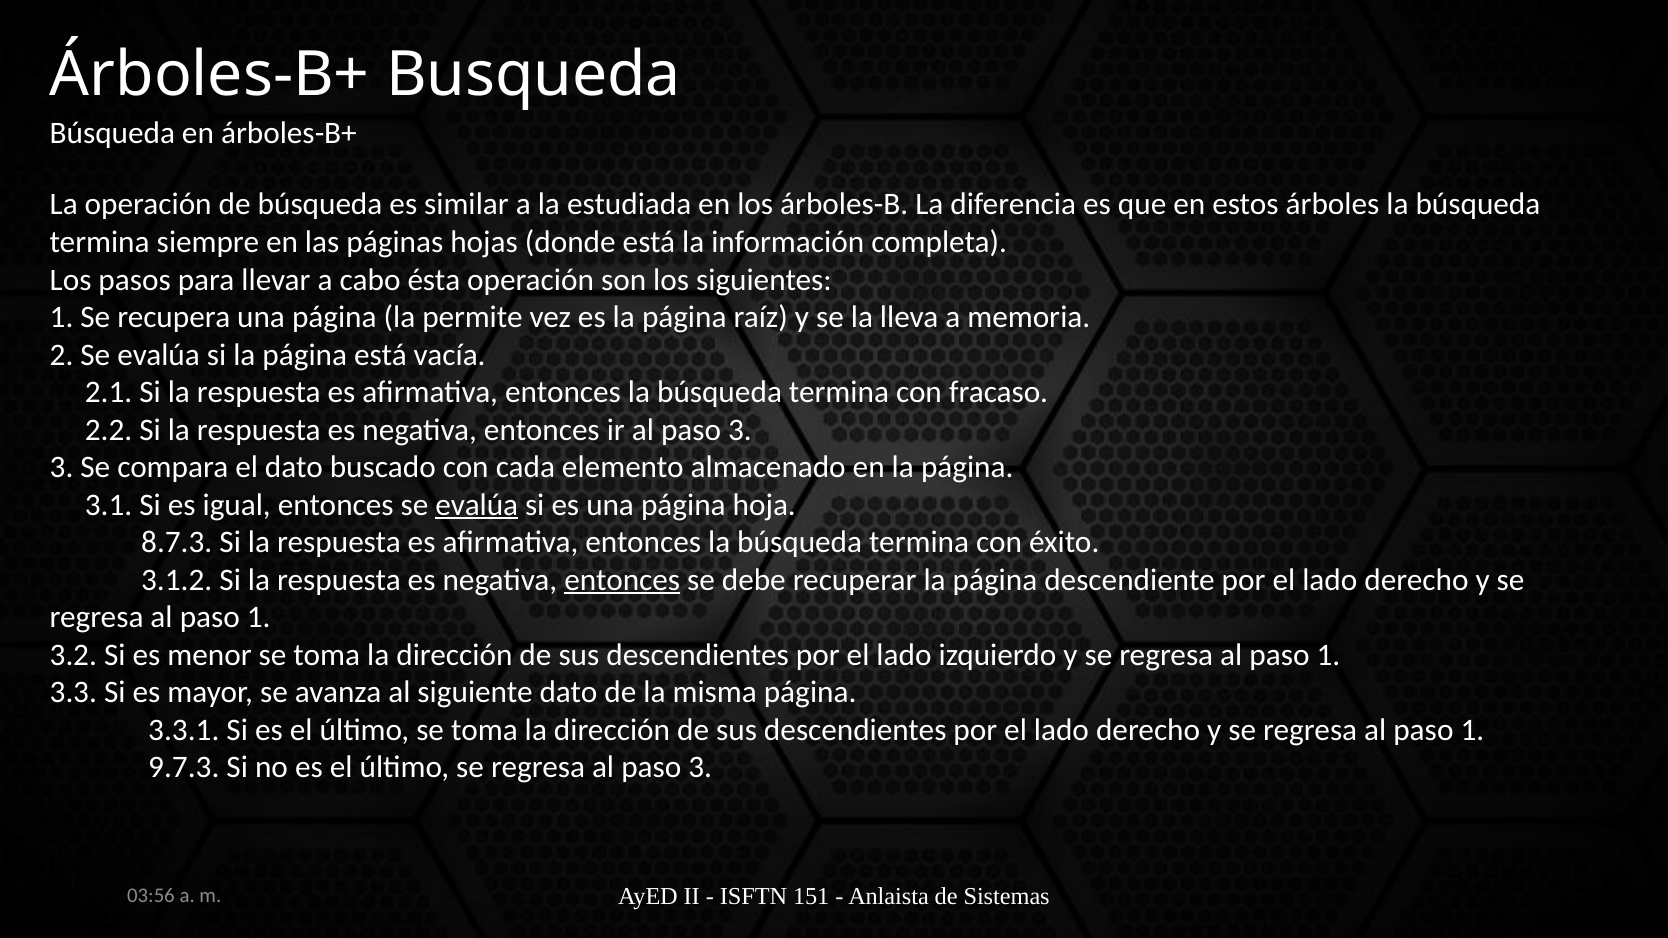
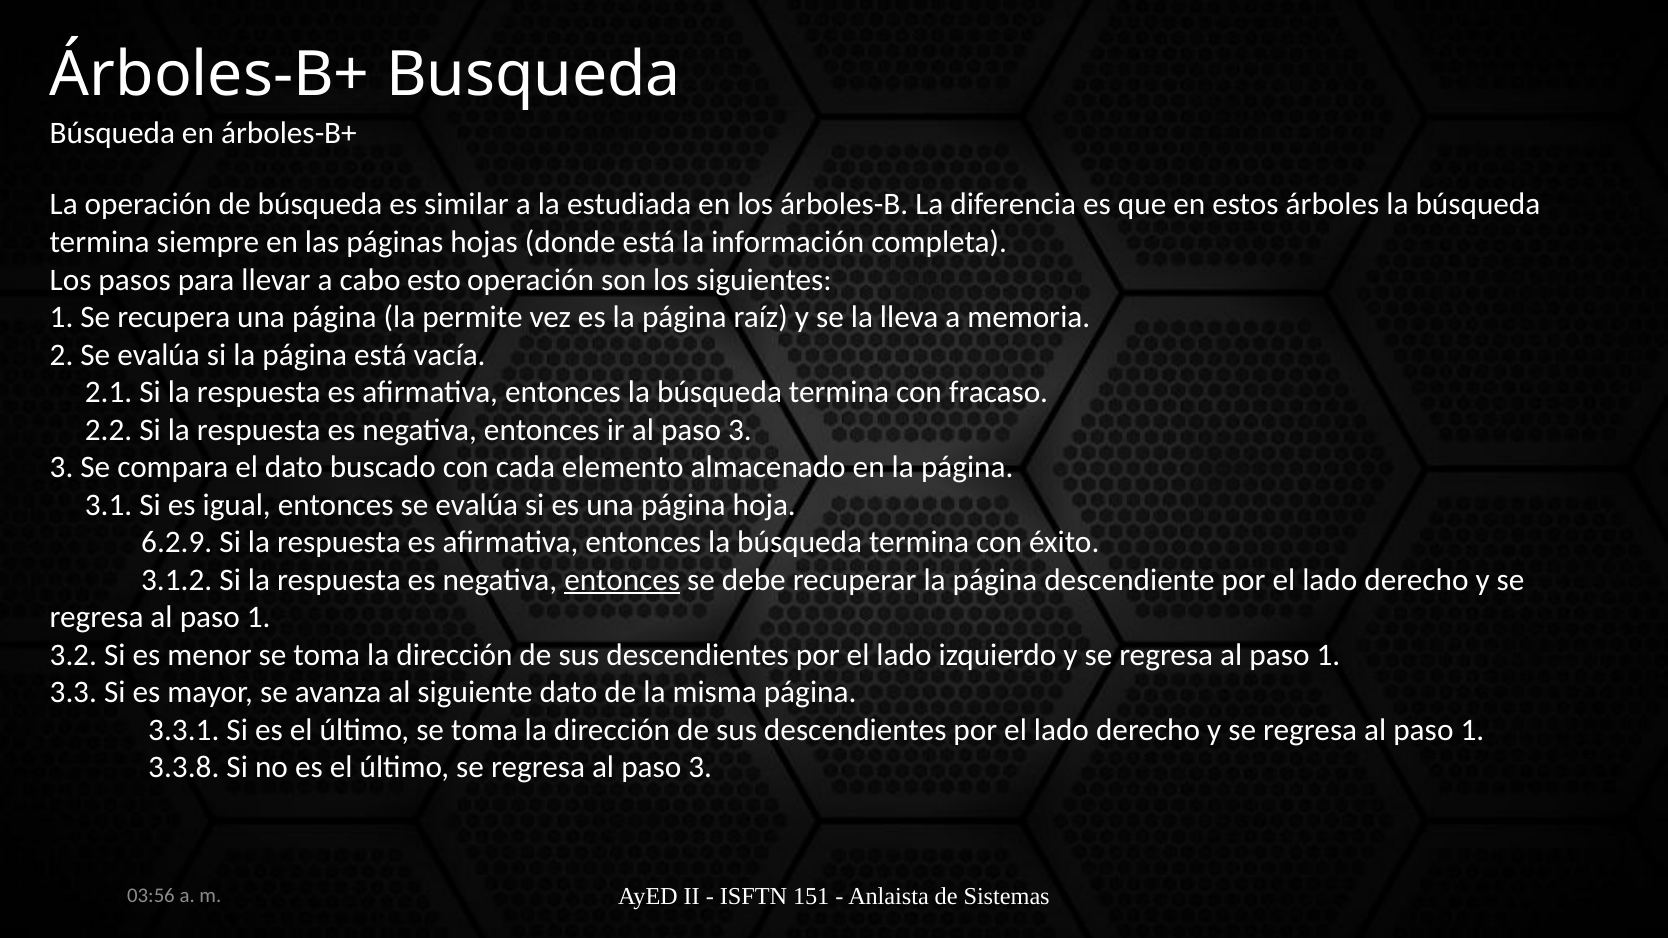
ésta: ésta -> esto
evalúa at (477, 505) underline: present -> none
8.7.3: 8.7.3 -> 6.2.9
9.7.3: 9.7.3 -> 3.3.8
